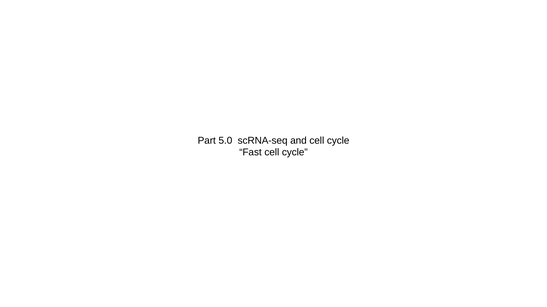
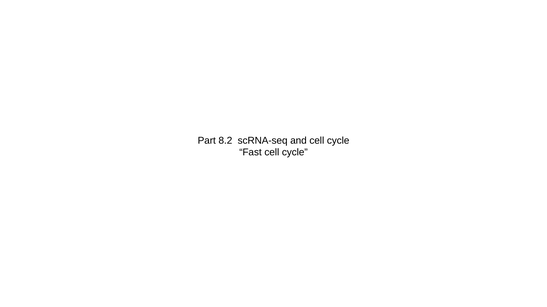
5.0: 5.0 -> 8.2
